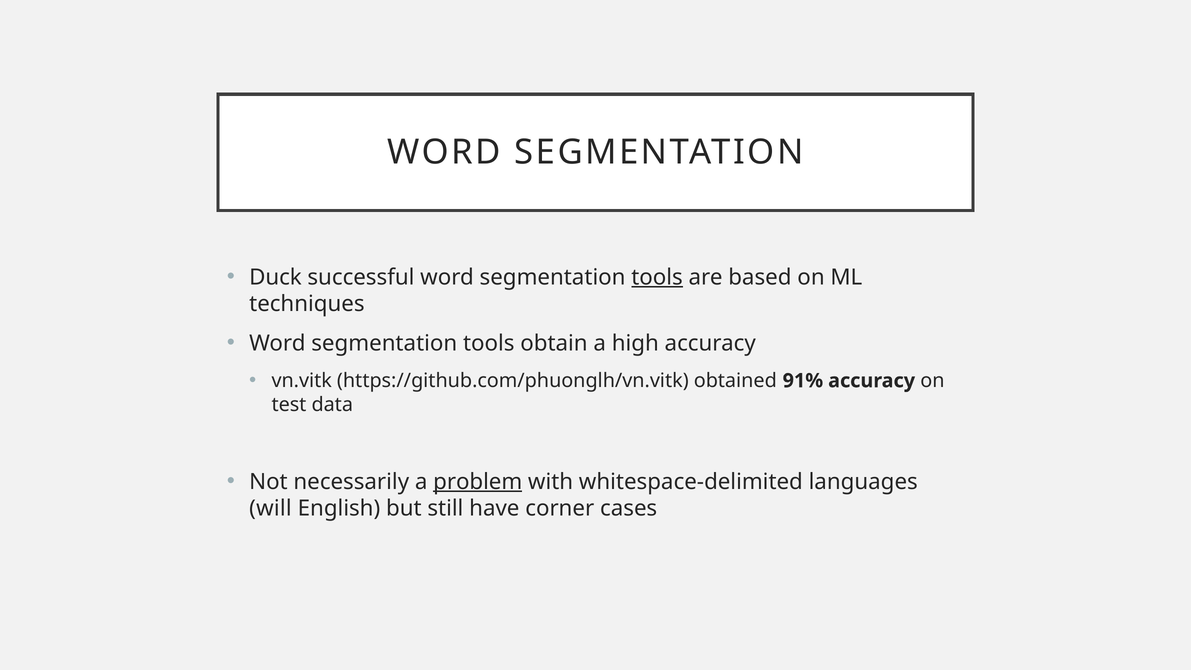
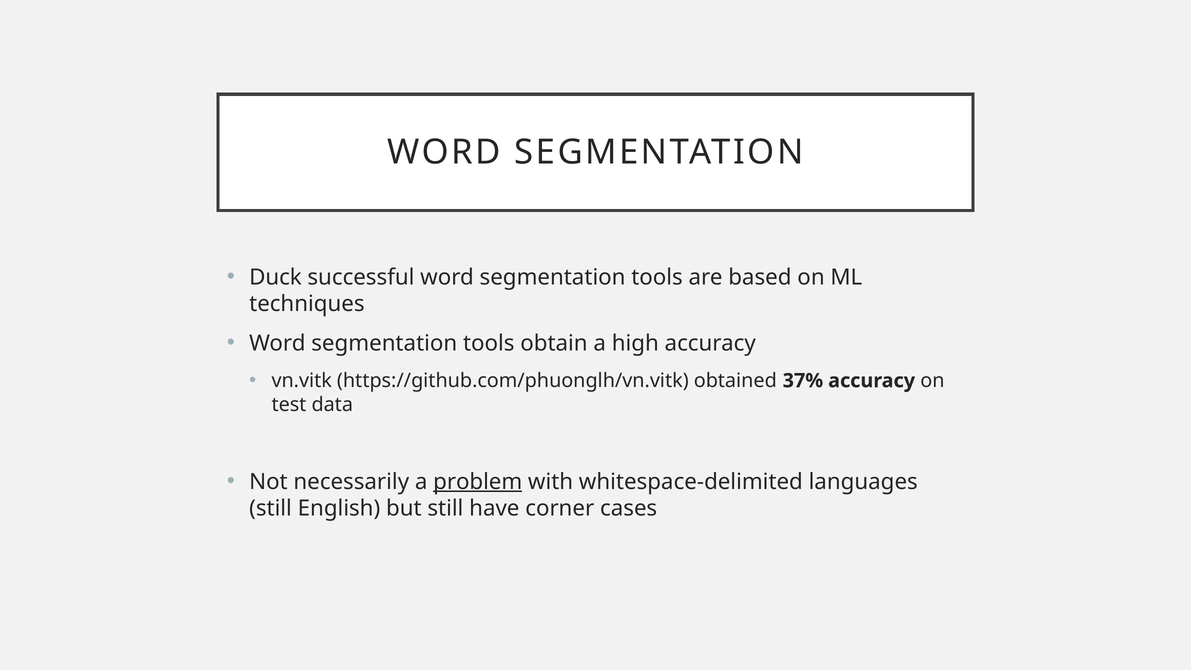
tools at (657, 277) underline: present -> none
91%: 91% -> 37%
will at (270, 508): will -> still
